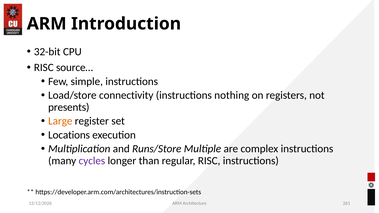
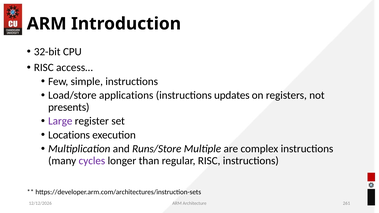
source…: source… -> access…
connectivity: connectivity -> applications
nothing: nothing -> updates
Large colour: orange -> purple
